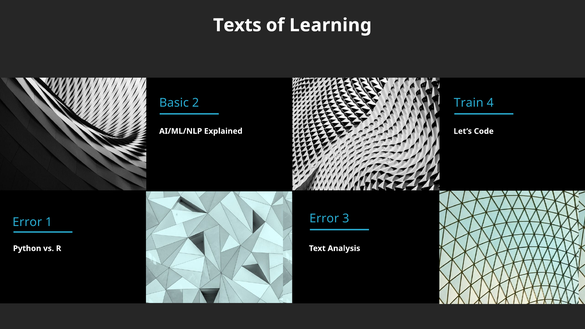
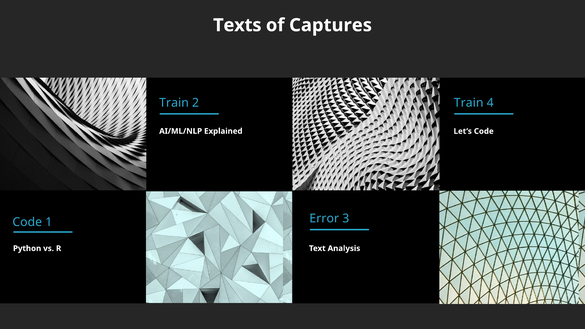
Learning: Learning -> Captures
Basic at (174, 103): Basic -> Train
Error at (27, 222): Error -> Code
